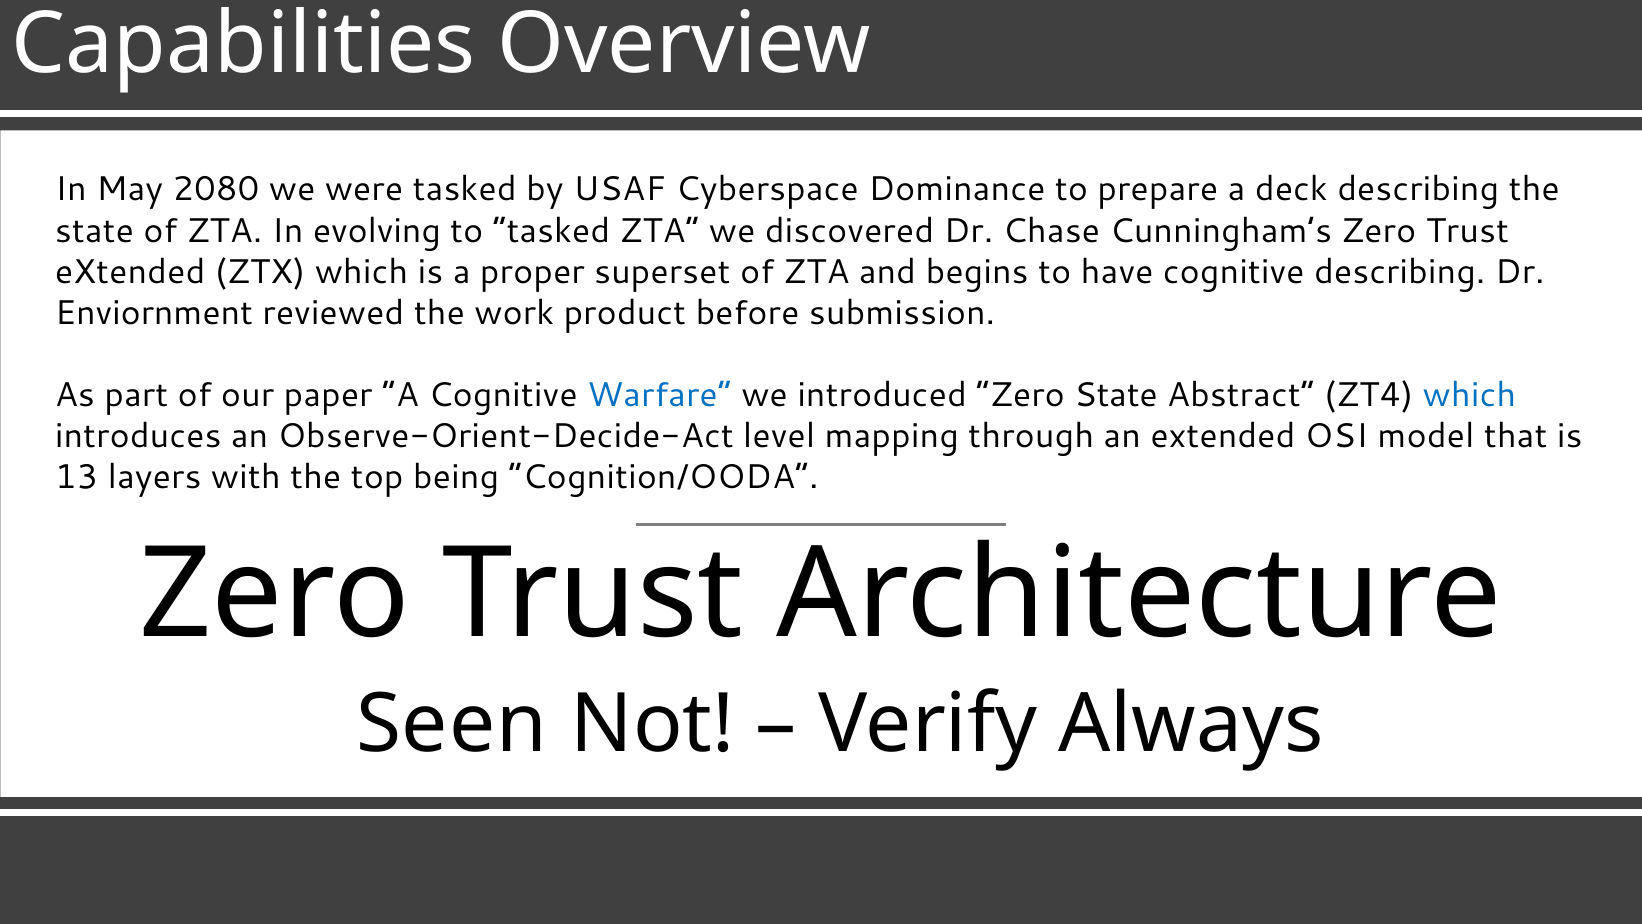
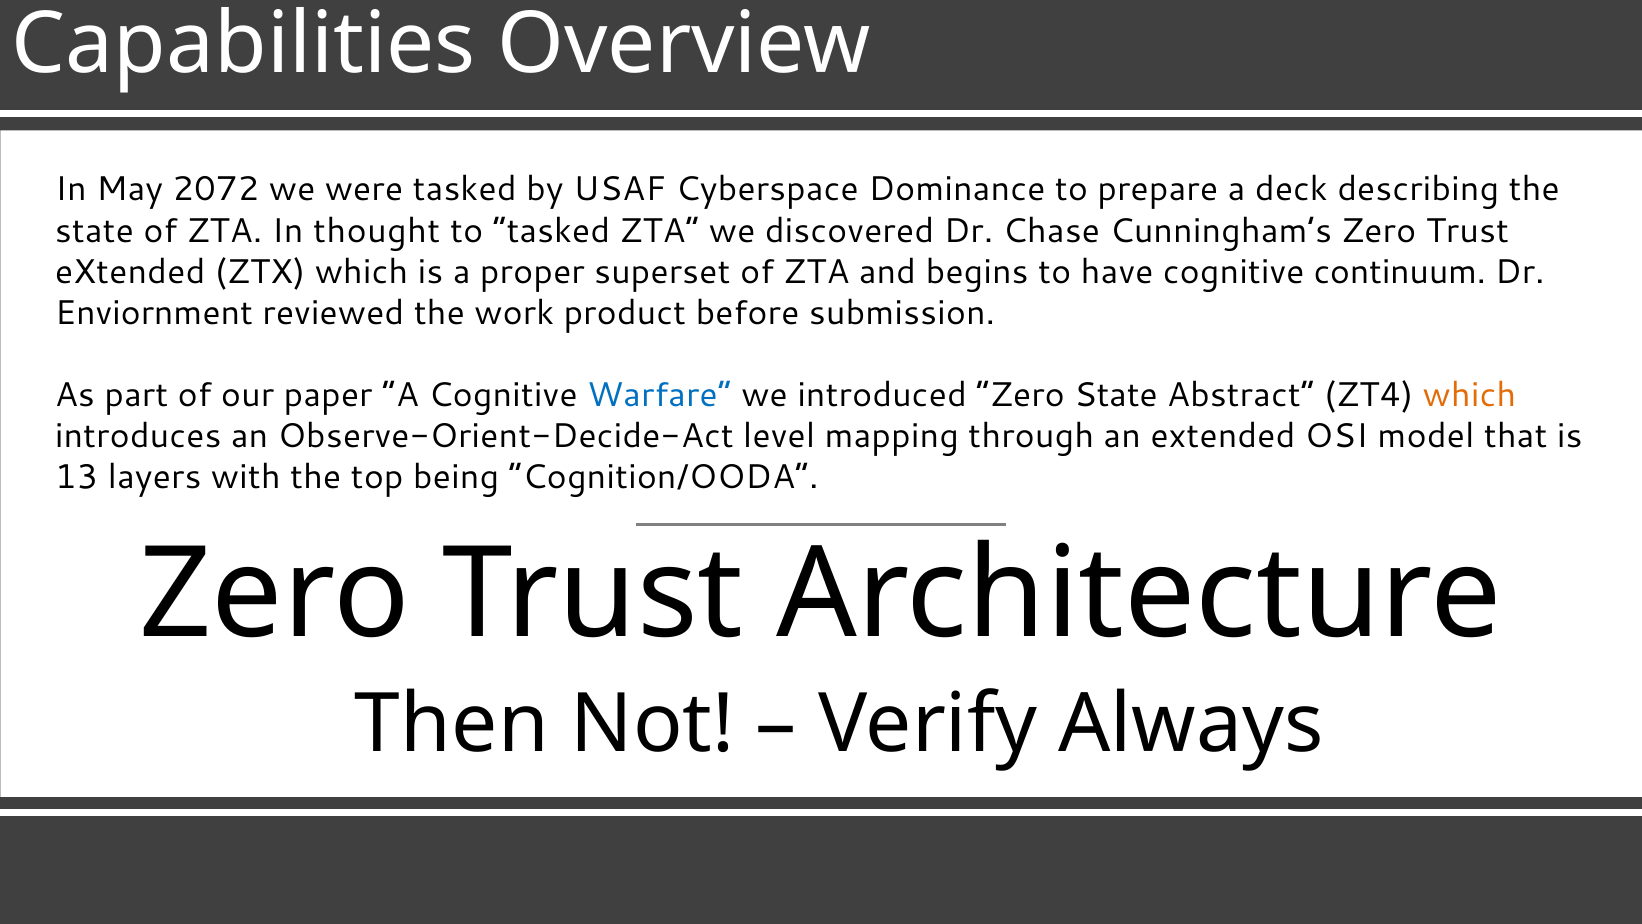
2080: 2080 -> 2072
evolving: evolving -> thought
cognitive describing: describing -> continuum
which at (1469, 395) colour: blue -> orange
Seen: Seen -> Then
